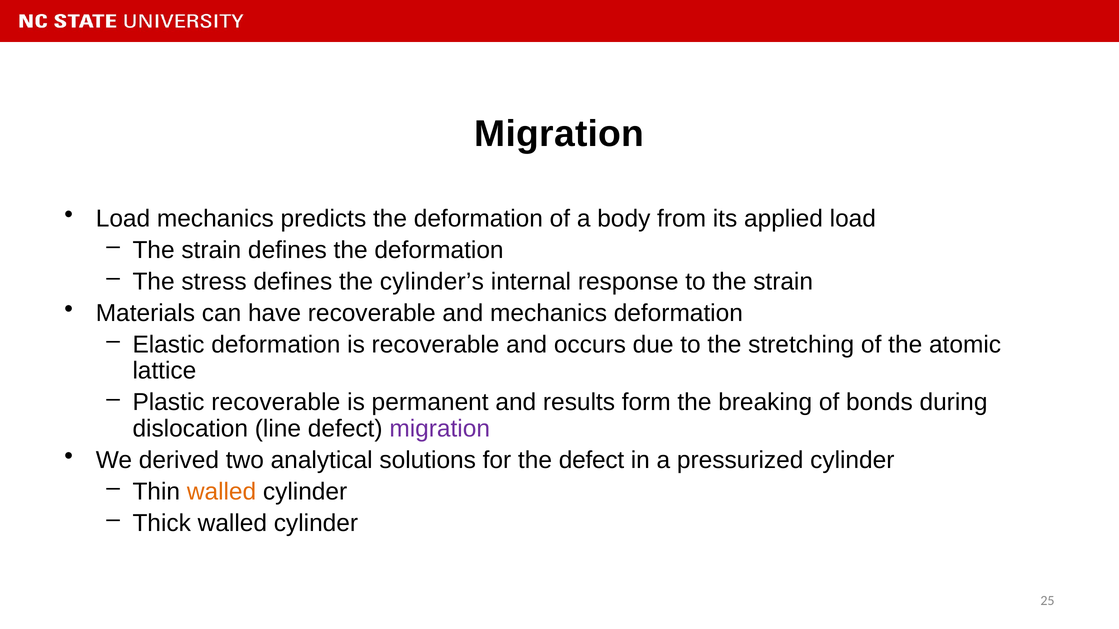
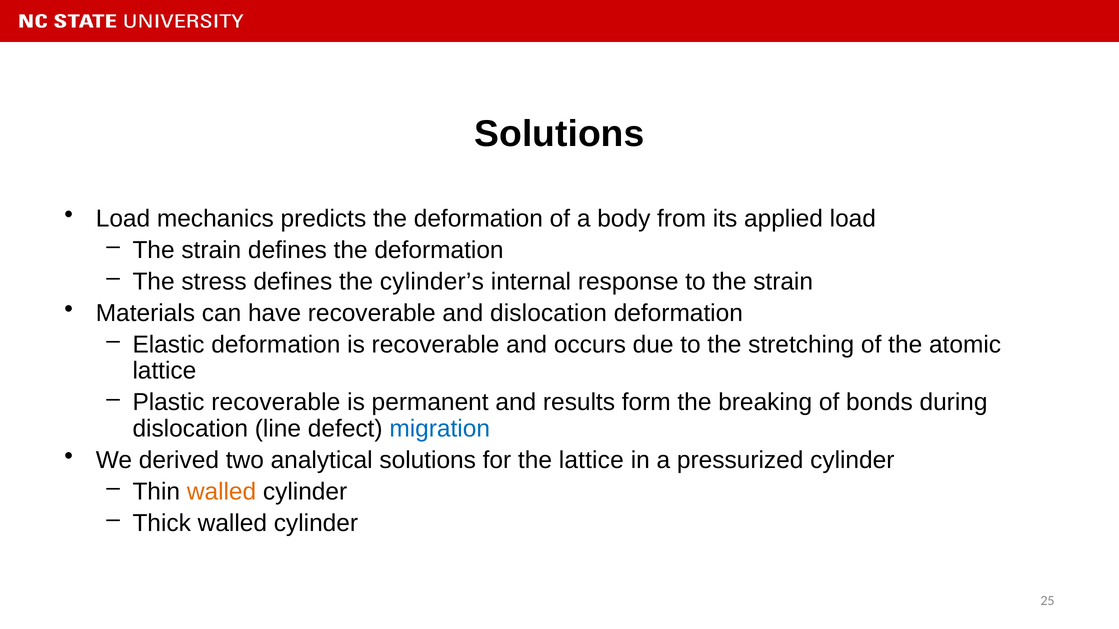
Migration at (559, 134): Migration -> Solutions
and mechanics: mechanics -> dislocation
migration at (440, 429) colour: purple -> blue
the defect: defect -> lattice
